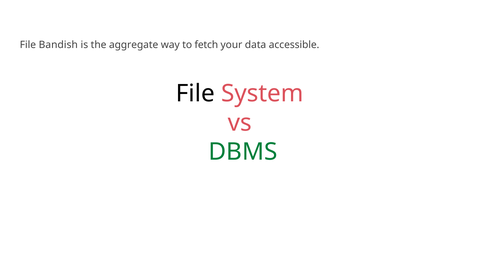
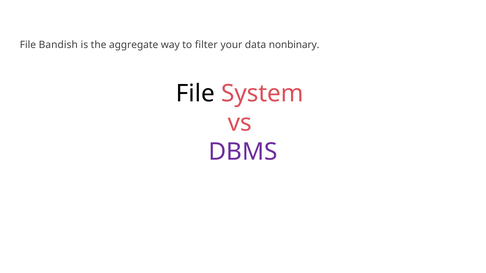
fetch: fetch -> filter
accessible: accessible -> nonbinary
DBMS colour: green -> purple
